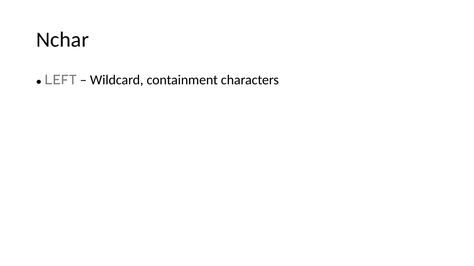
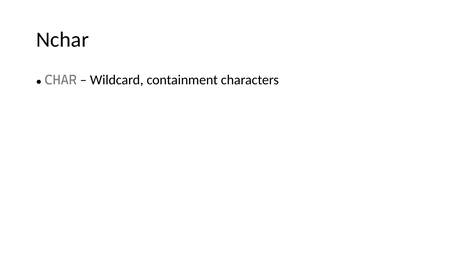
LEFT: LEFT -> CHAR
